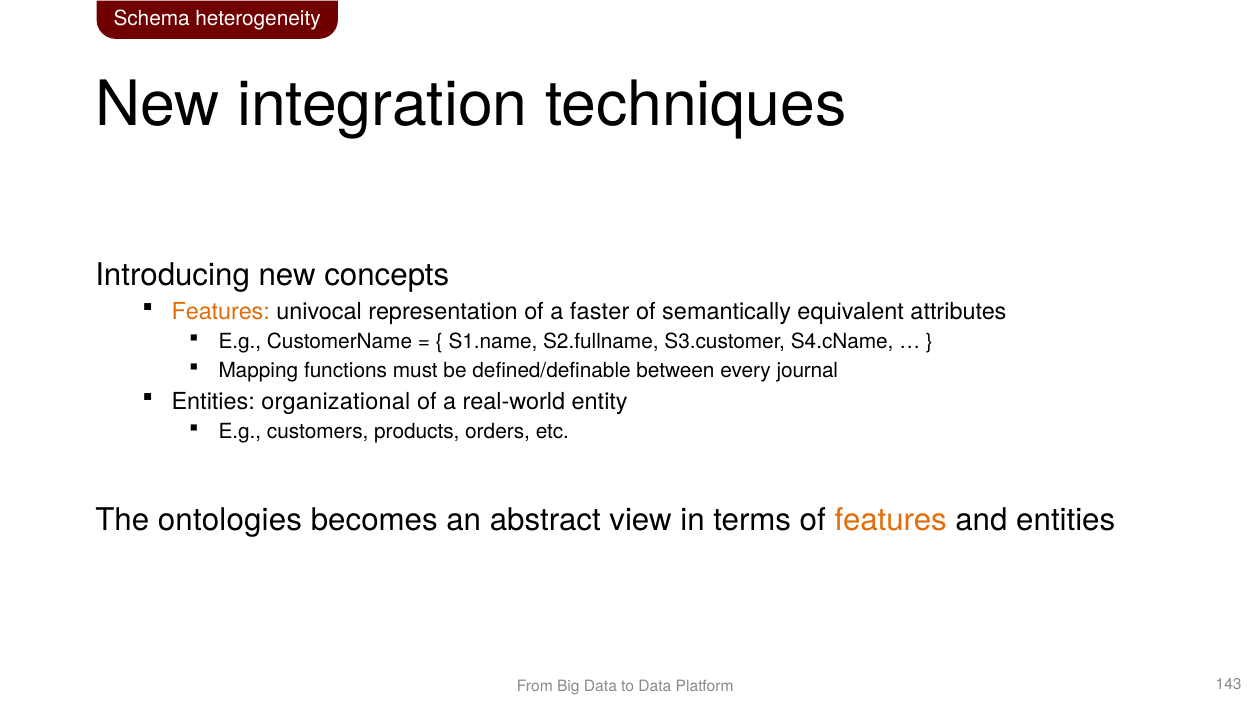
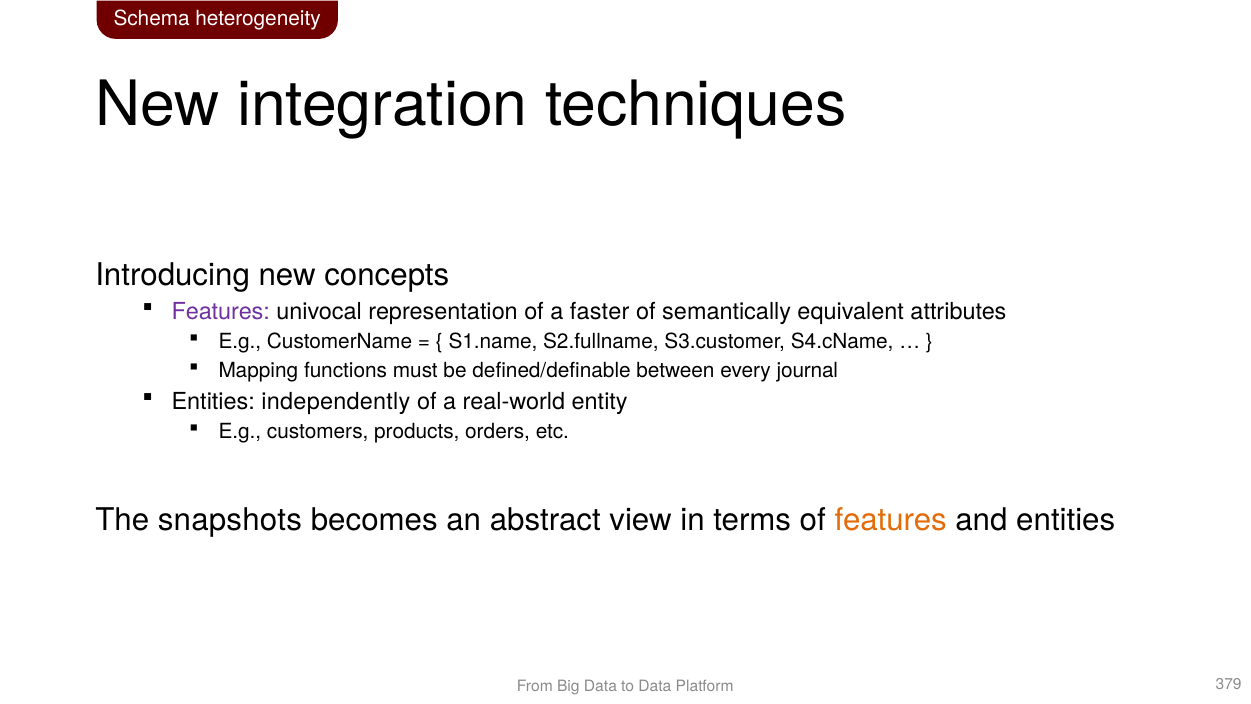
Features at (221, 311) colour: orange -> purple
organizational: organizational -> independently
ontologies: ontologies -> snapshots
143: 143 -> 379
